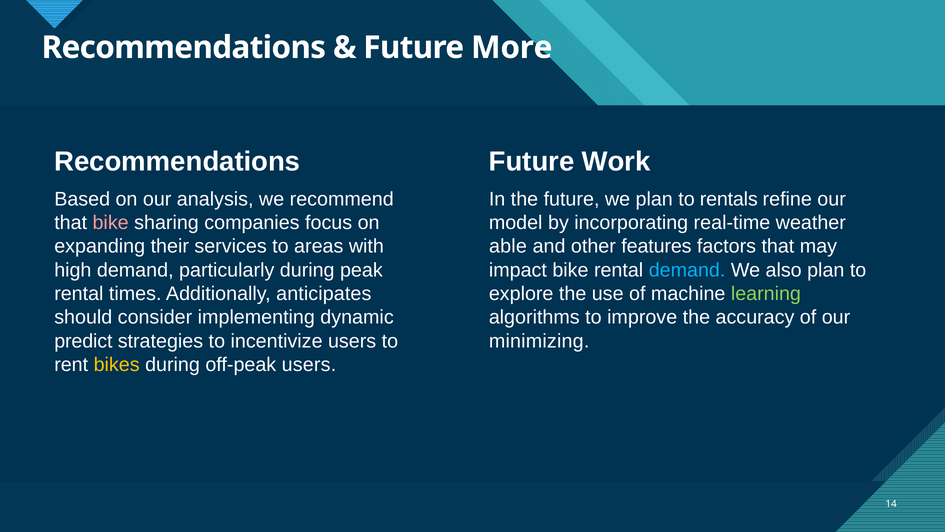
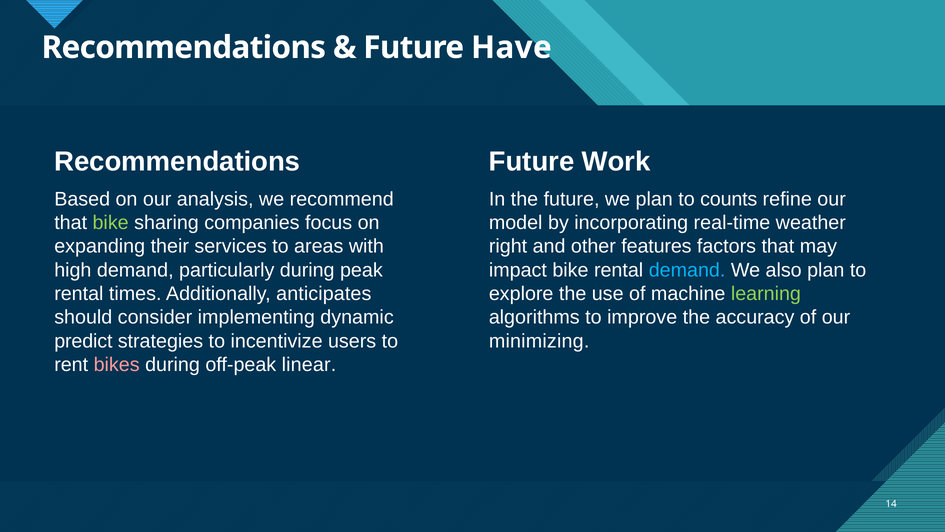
More: More -> Have
rentals: rentals -> counts
bike at (111, 223) colour: pink -> light green
able: able -> right
bikes colour: yellow -> pink
off-peak users: users -> linear
